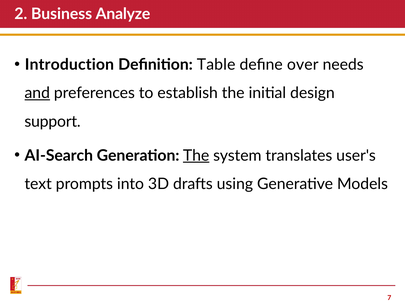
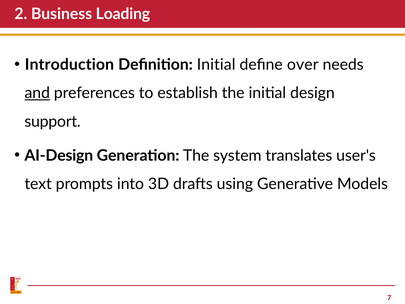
Analyze: Analyze -> Loading
Definition Table: Table -> Initial
AI-Search: AI-Search -> AI-Design
The at (196, 155) underline: present -> none
